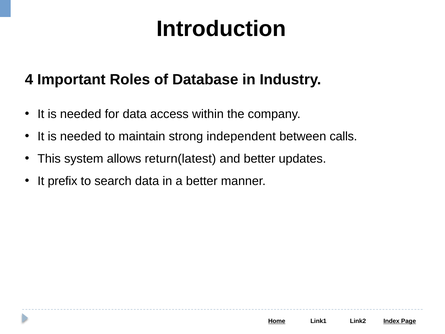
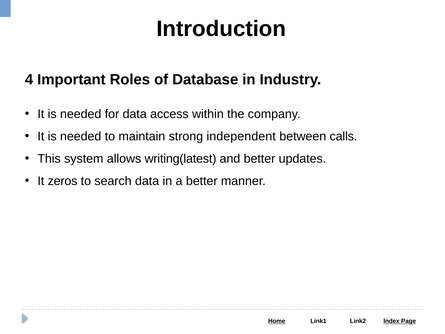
return(latest: return(latest -> writing(latest
prefix: prefix -> zeros
